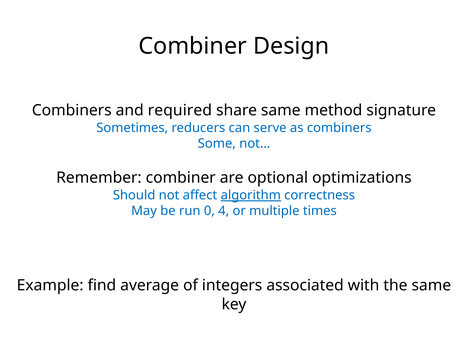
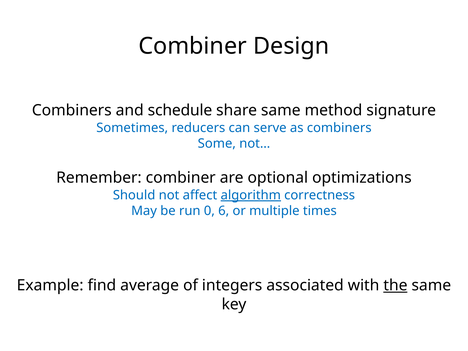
required: required -> schedule
4: 4 -> 6
the underline: none -> present
